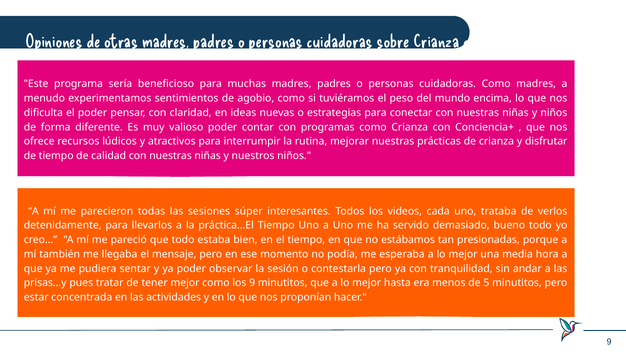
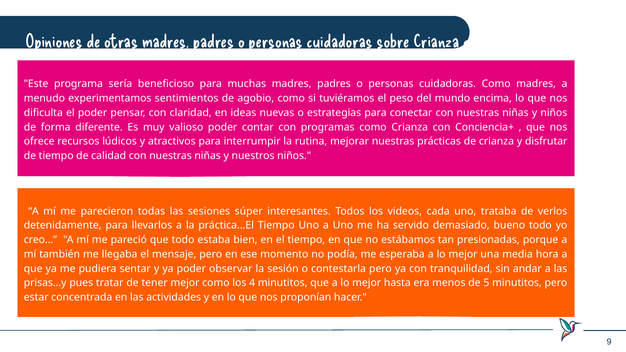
los 9: 9 -> 4
